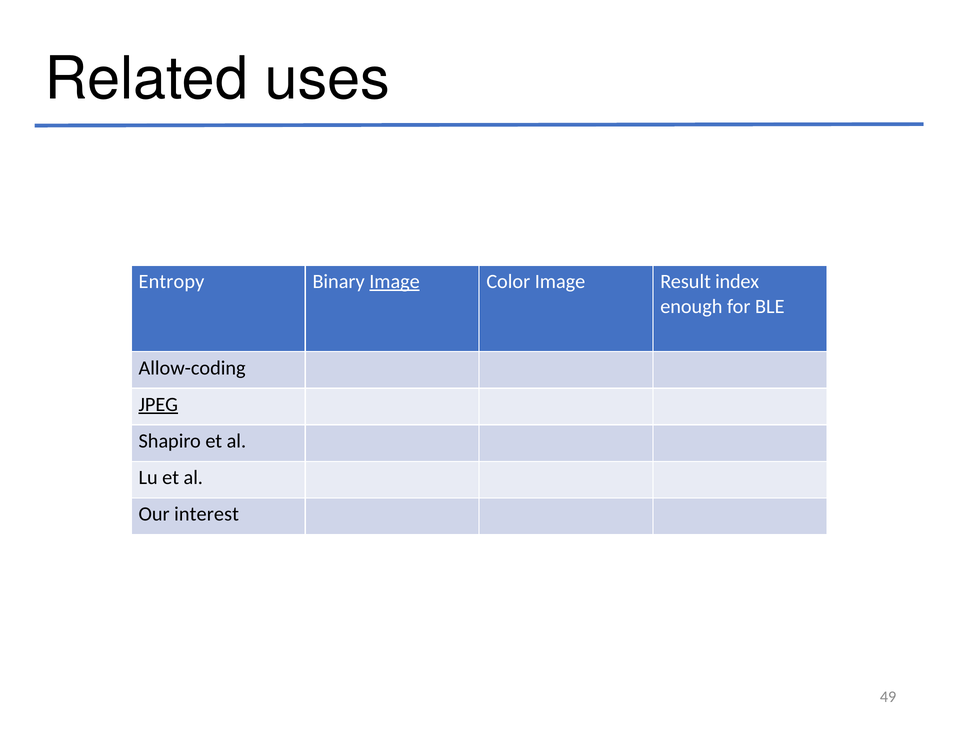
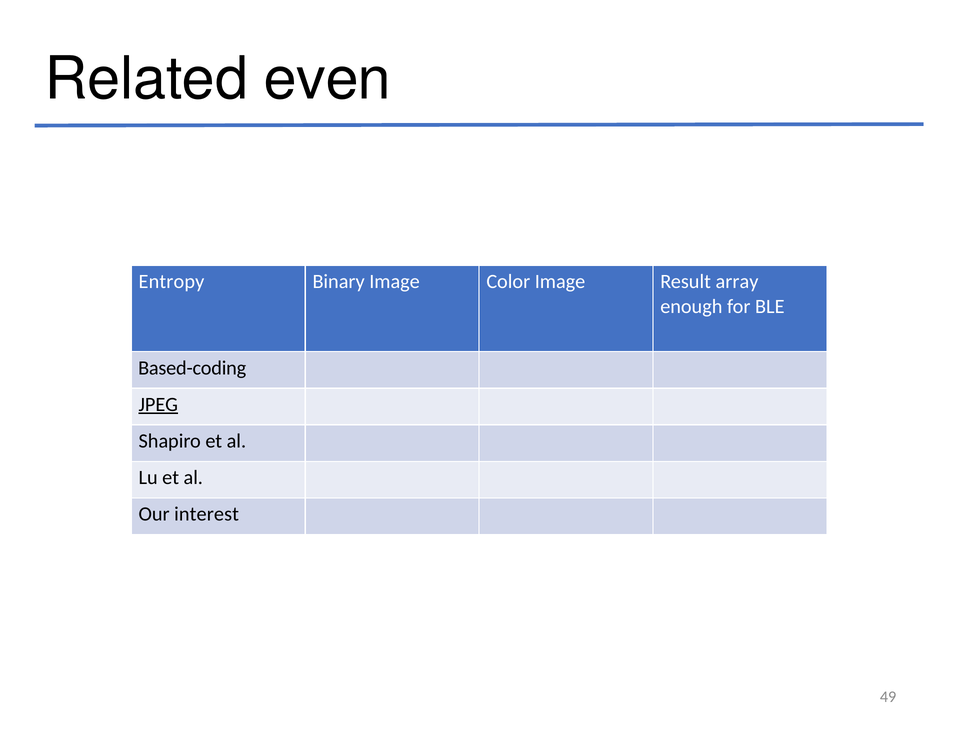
uses: uses -> even
Image at (395, 281) underline: present -> none
index: index -> array
Allow-coding: Allow-coding -> Based-coding
